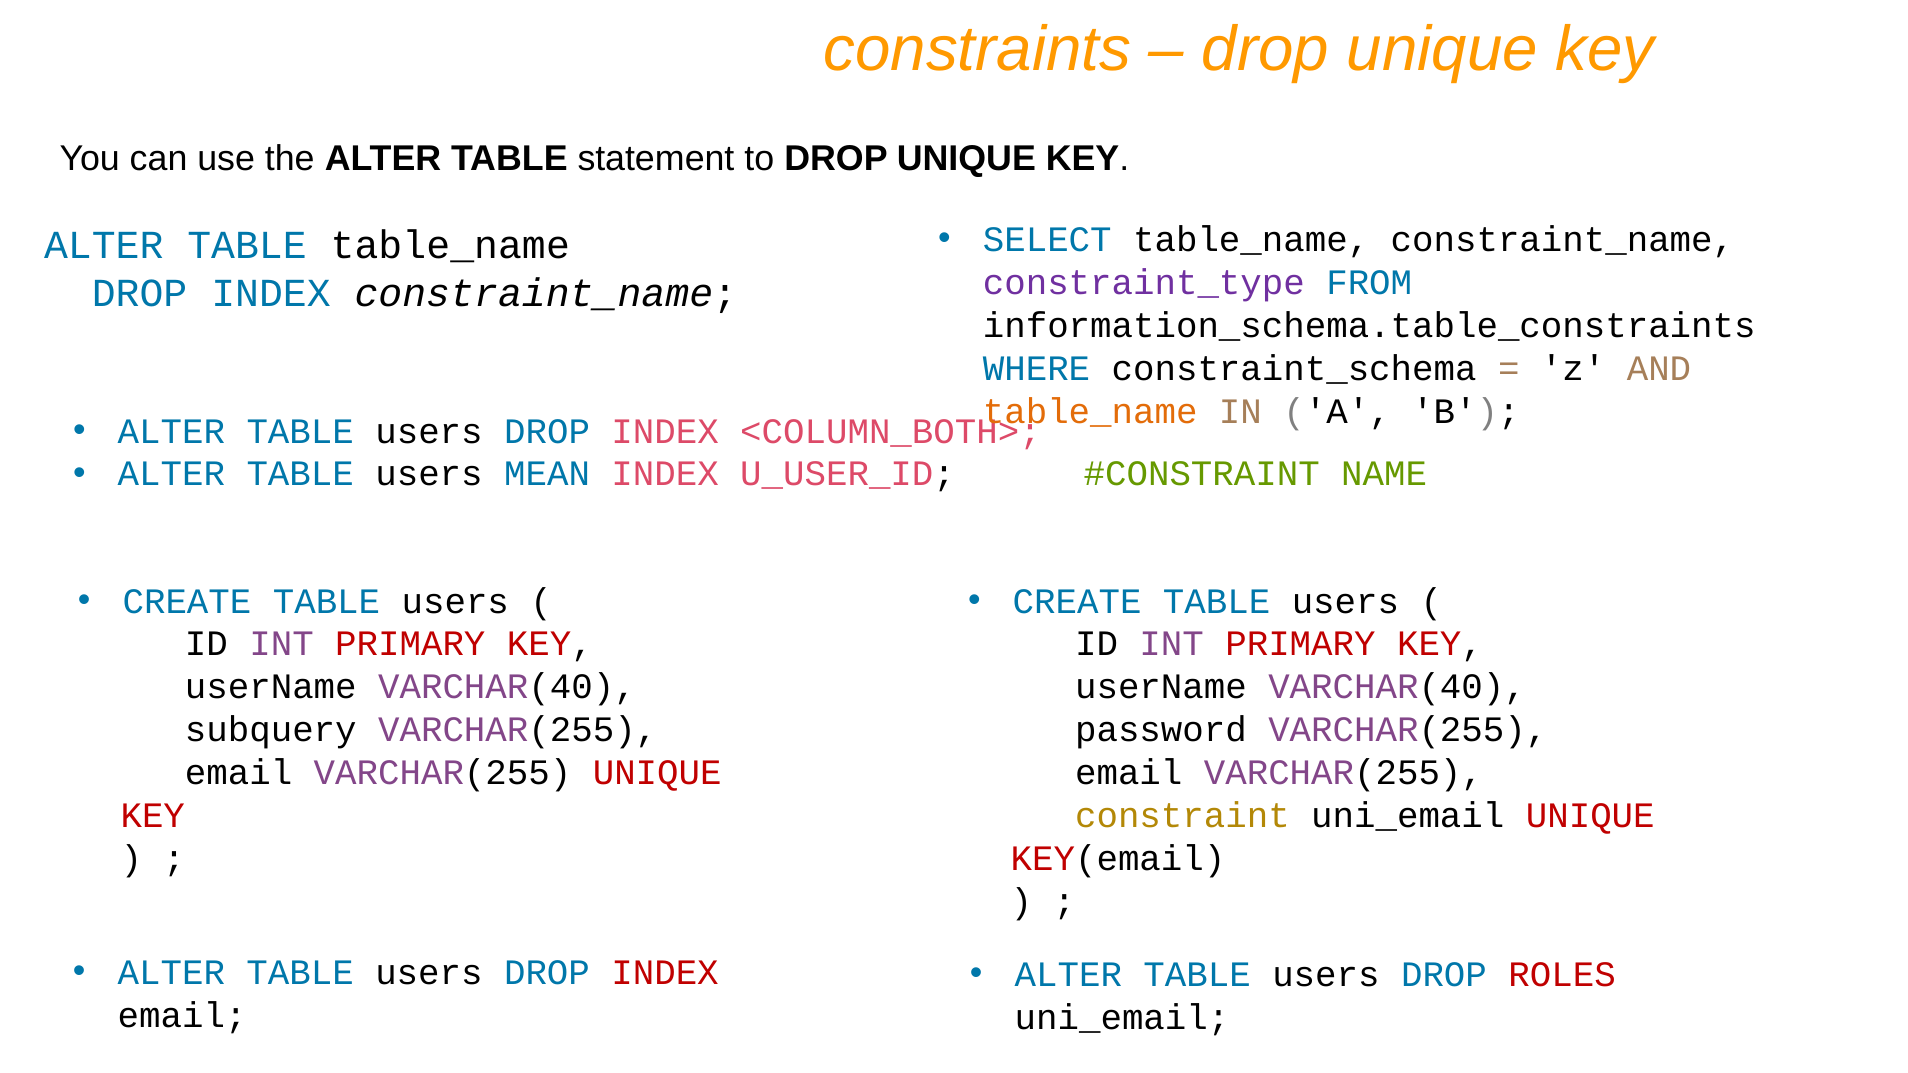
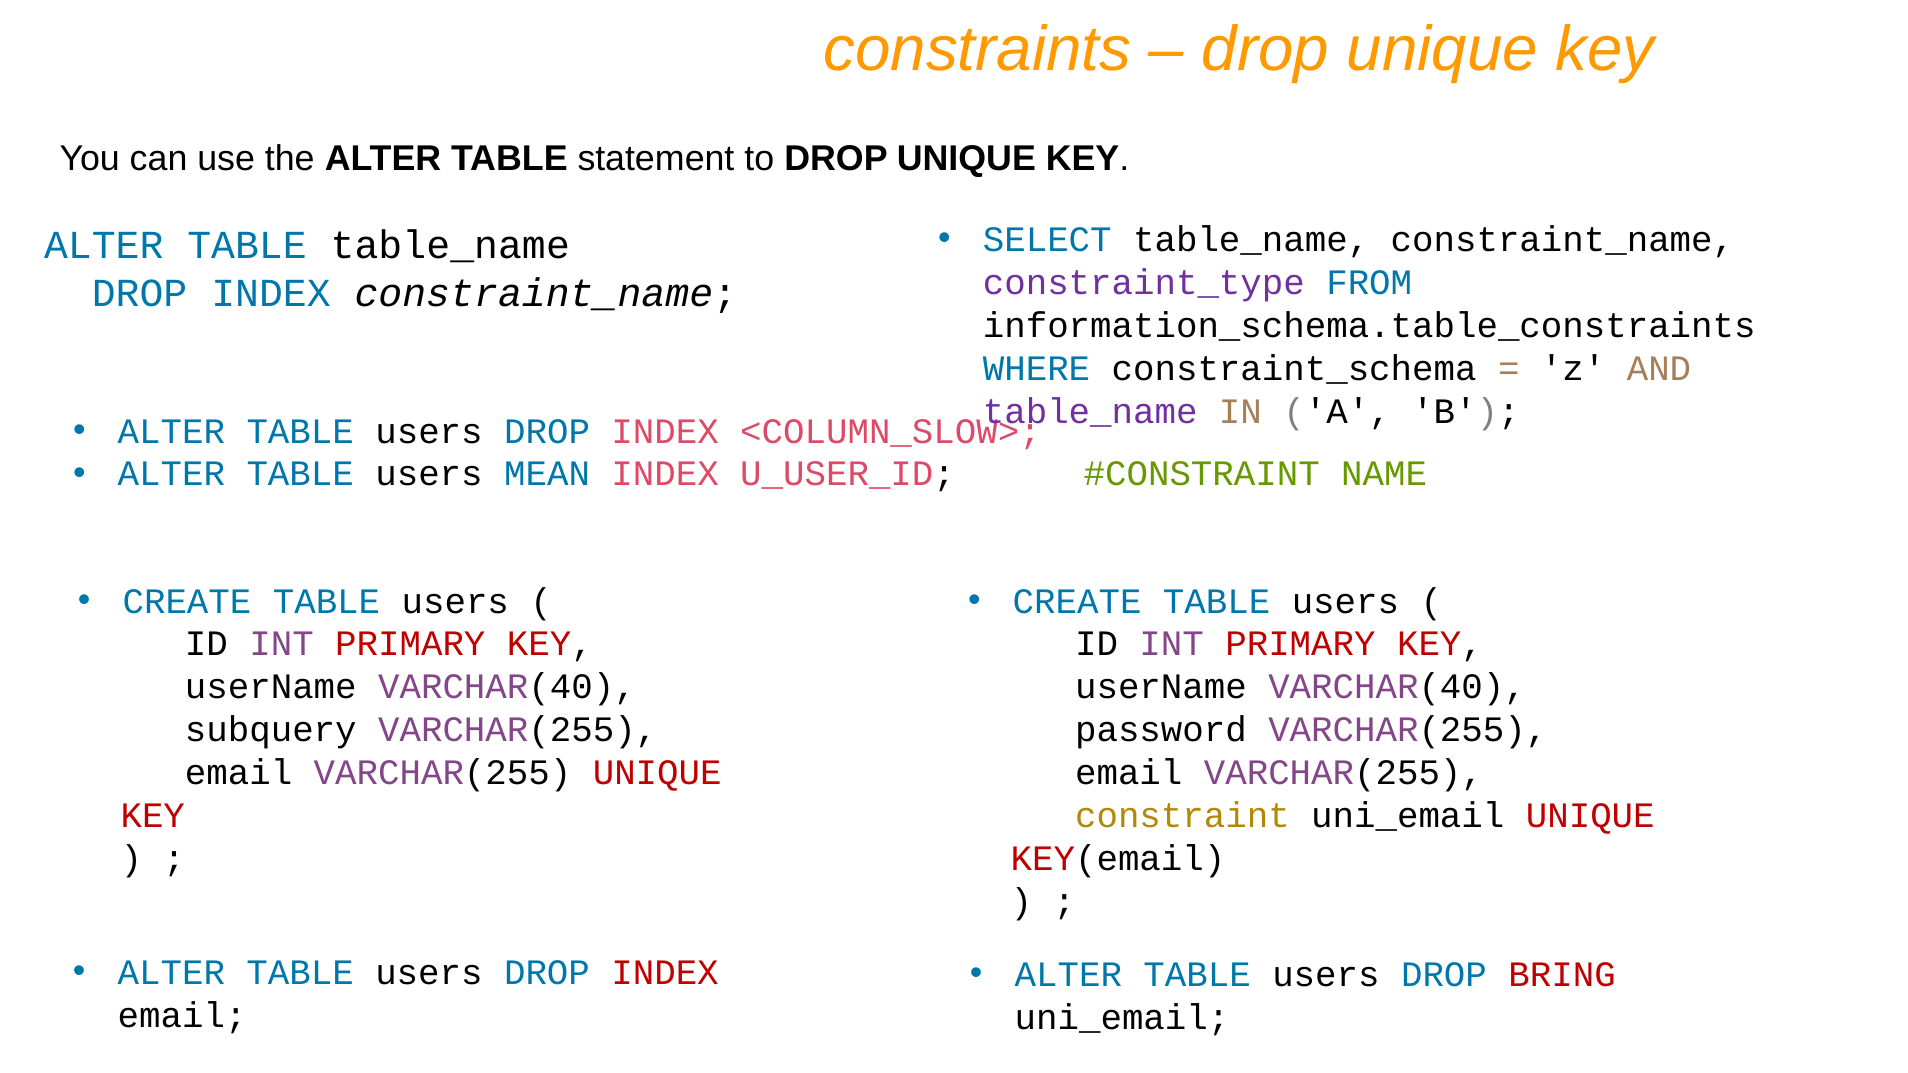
table_name at (1090, 411) colour: orange -> purple
<COLUMN_BOTH>: <COLUMN_BOTH> -> <COLUMN_SLOW>
ROLES: ROLES -> BRING
